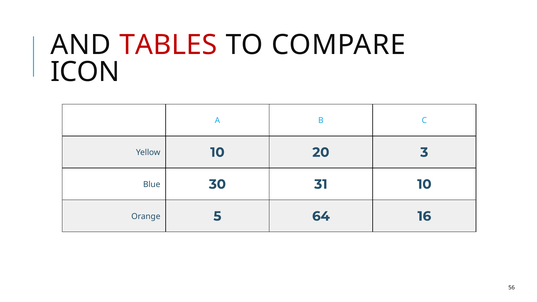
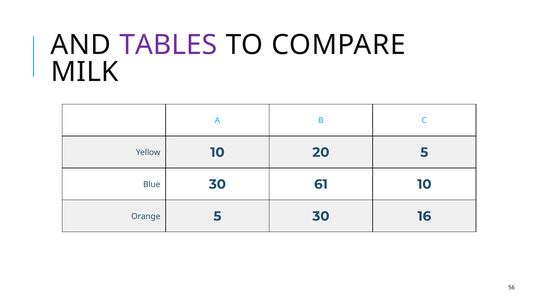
TABLES colour: red -> purple
ICON: ICON -> MILK
20 3: 3 -> 5
31: 31 -> 61
5 64: 64 -> 30
